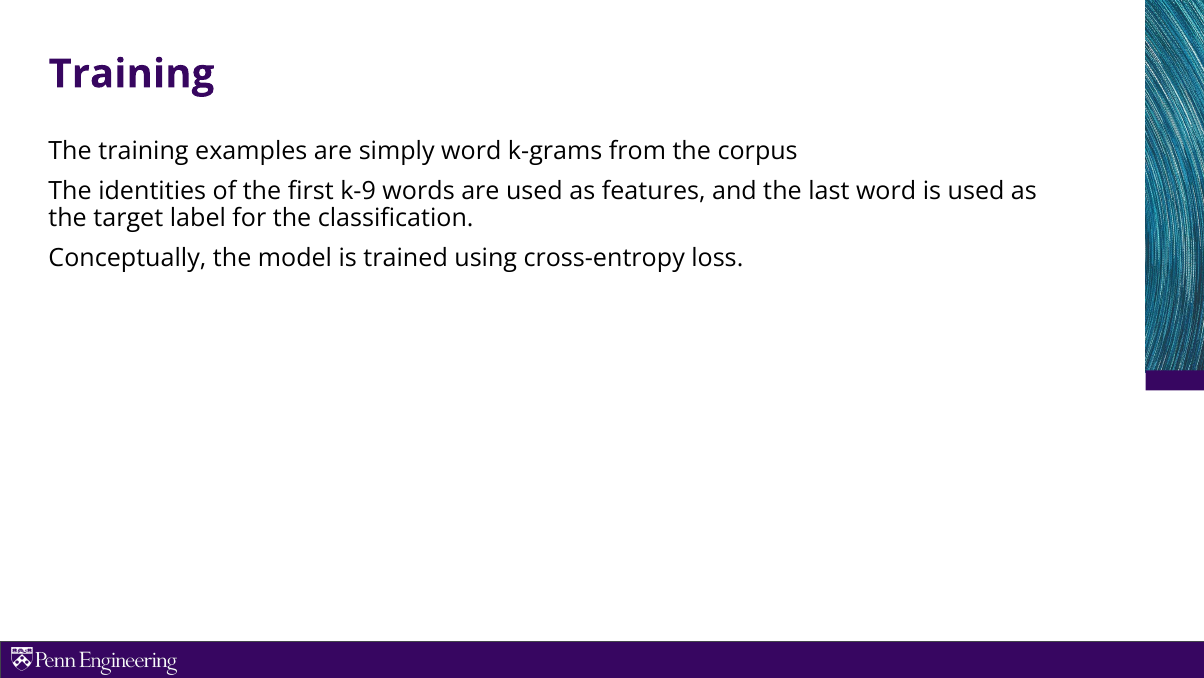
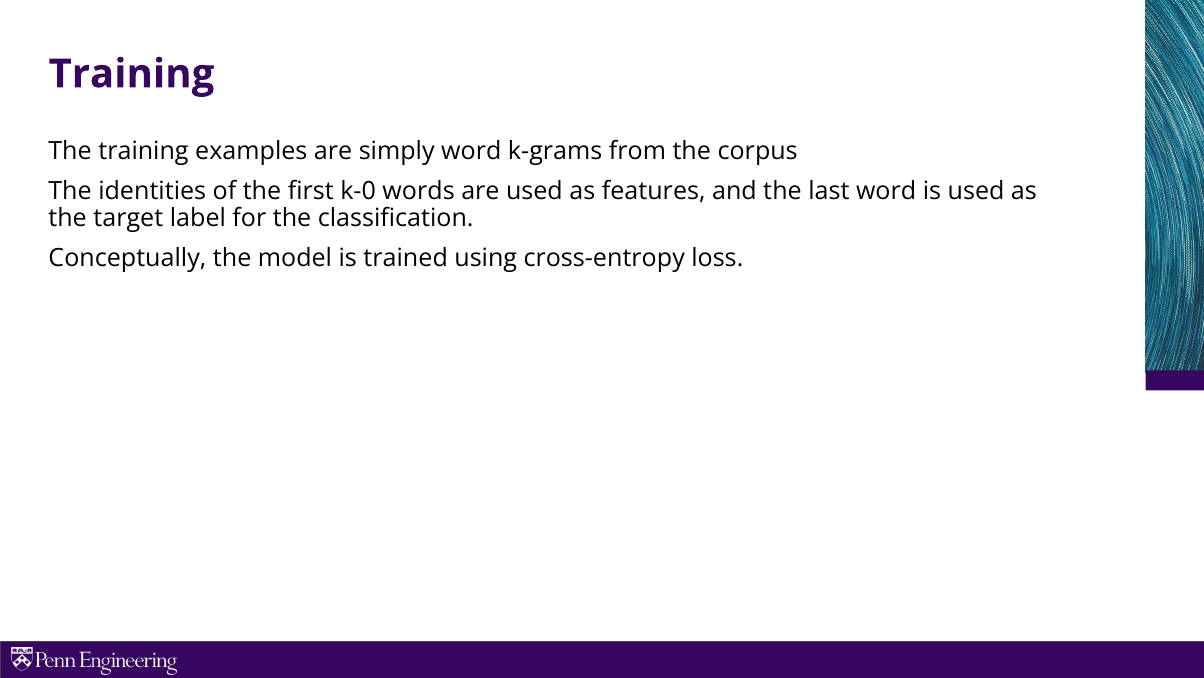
k-9: k-9 -> k-0
